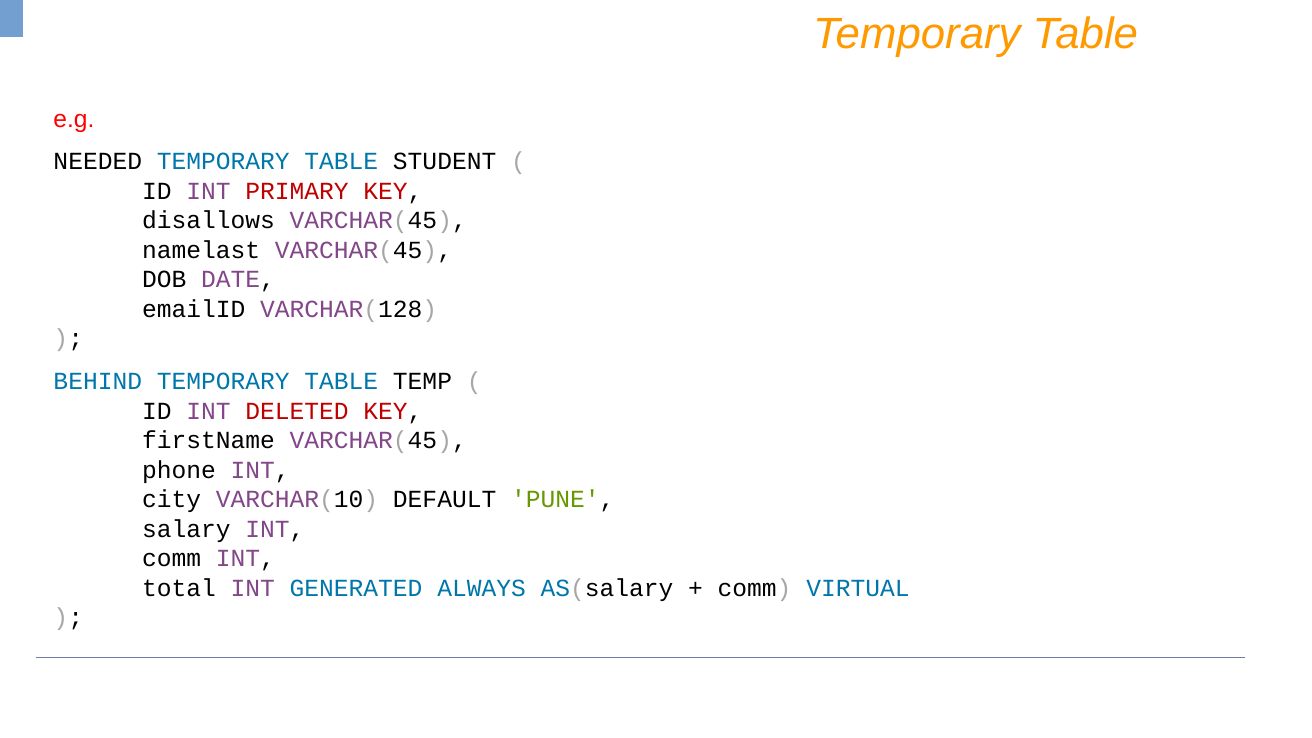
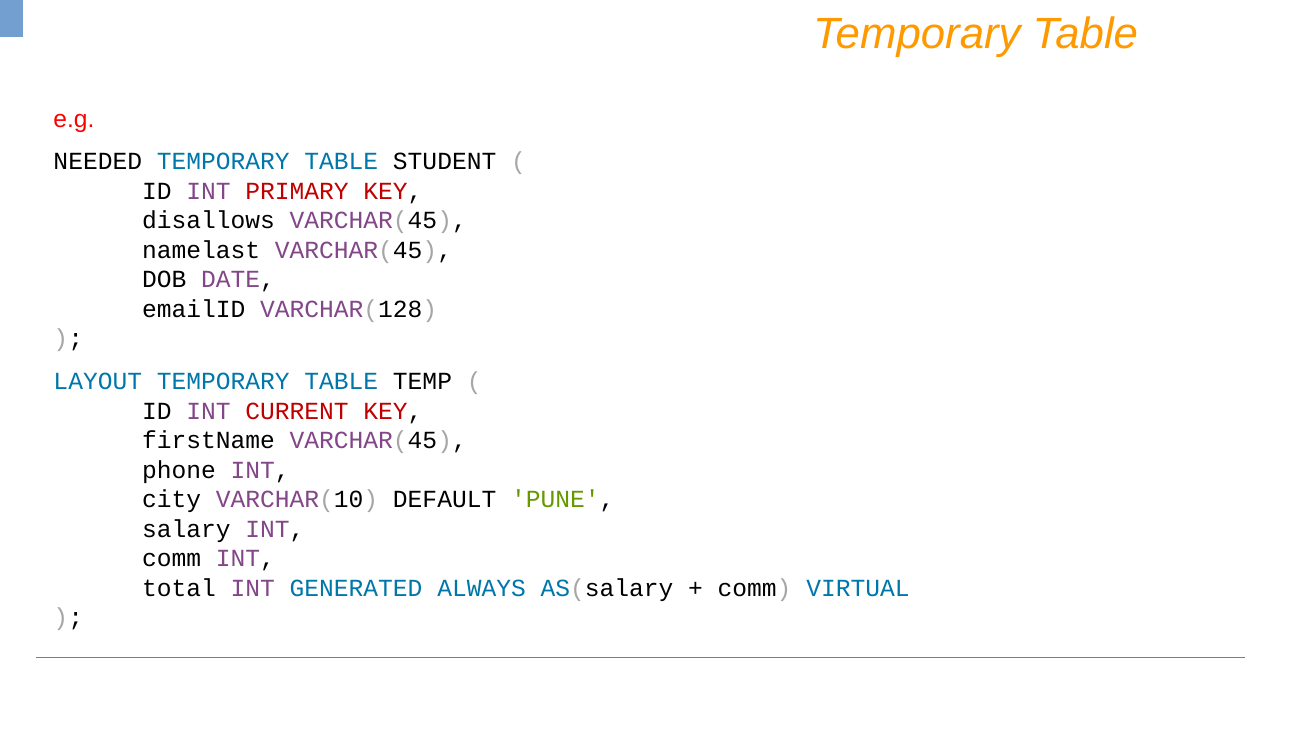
BEHIND: BEHIND -> LAYOUT
DELETED: DELETED -> CURRENT
